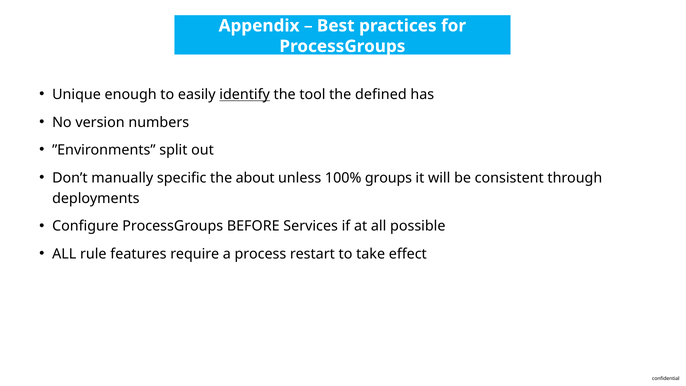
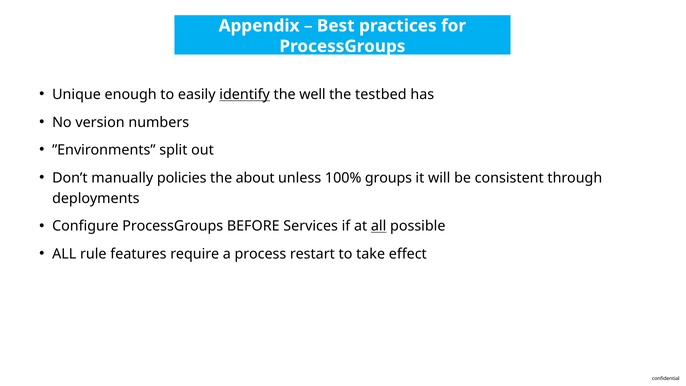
tool: tool -> well
defined: defined -> testbed
specific: specific -> policies
all at (379, 226) underline: none -> present
